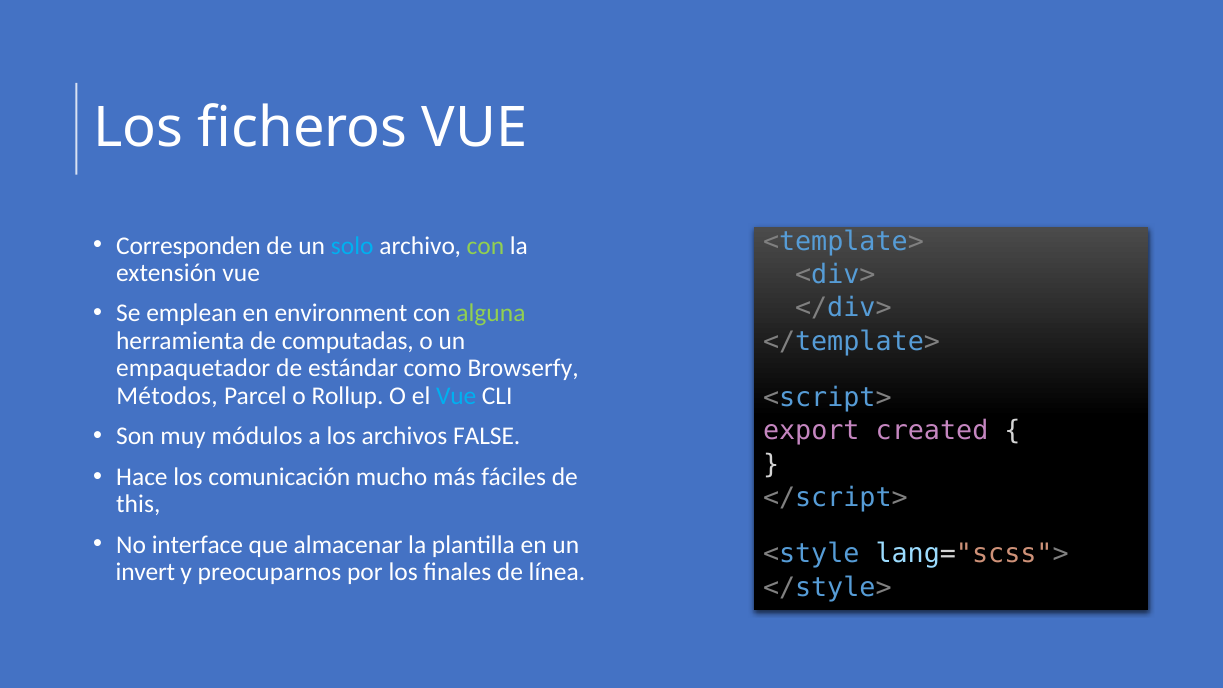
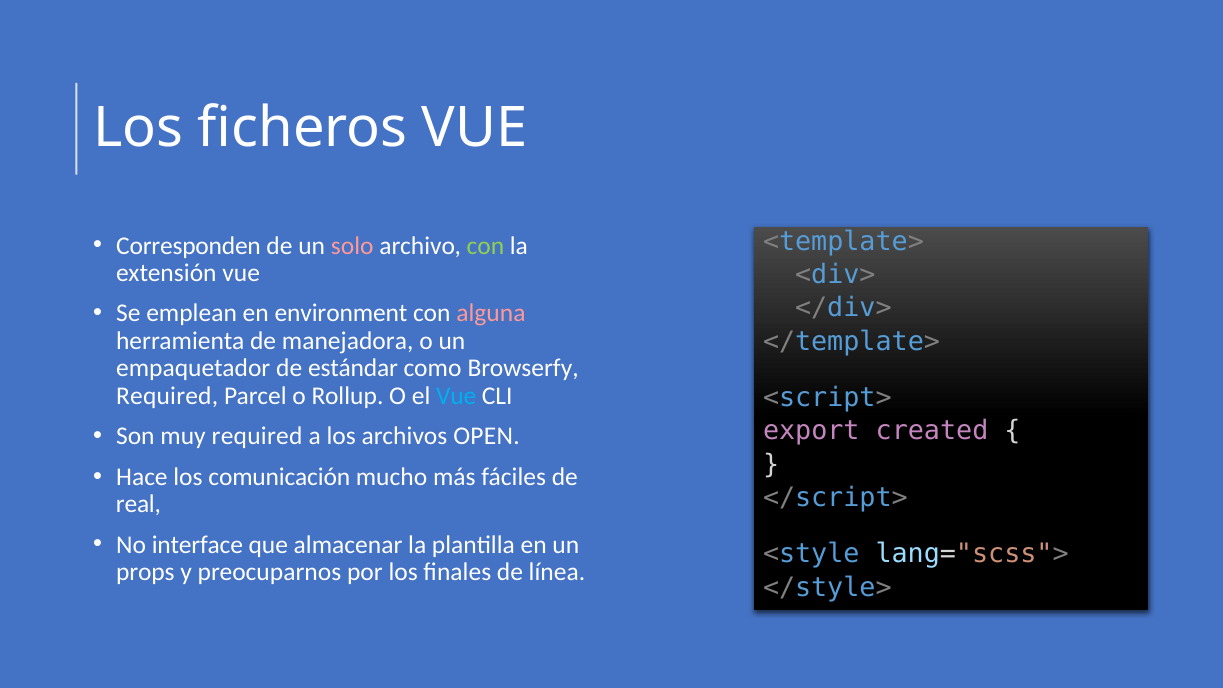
solo colour: light blue -> pink
alguna colour: light green -> pink
computadas: computadas -> manejadora
Métodos at (167, 396): Métodos -> Required
muy módulos: módulos -> required
FALSE: FALSE -> OPEN
this: this -> real
invert: invert -> props
